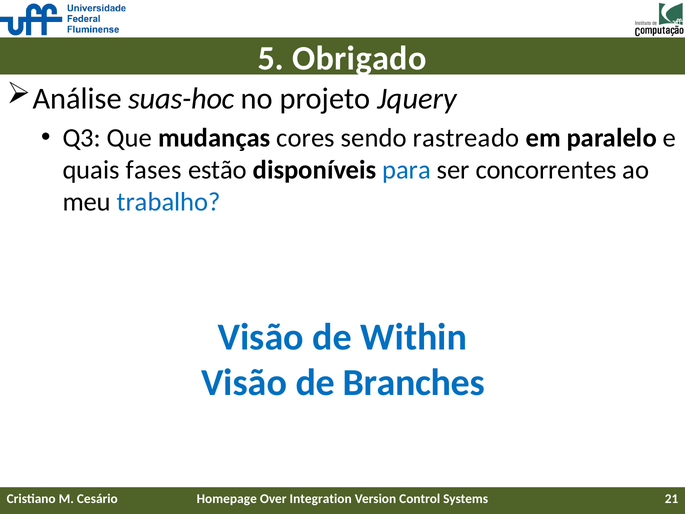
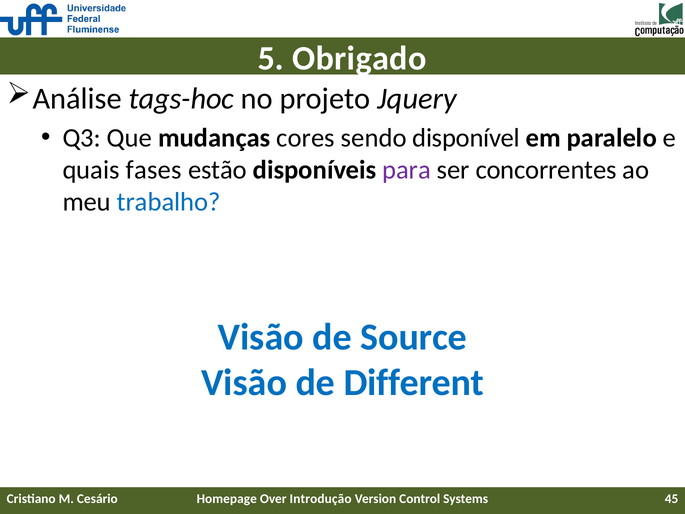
suas-hoc: suas-hoc -> tags-hoc
rastreado: rastreado -> disponível
para colour: blue -> purple
Within: Within -> Source
Branches: Branches -> Different
Integration: Integration -> Introdução
21: 21 -> 45
